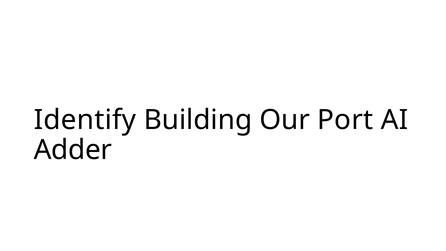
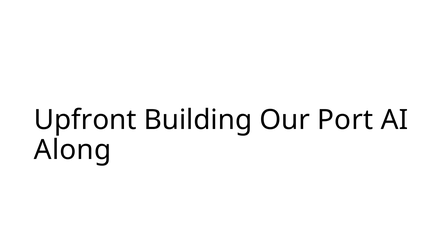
Identify: Identify -> Upfront
Adder: Adder -> Along
